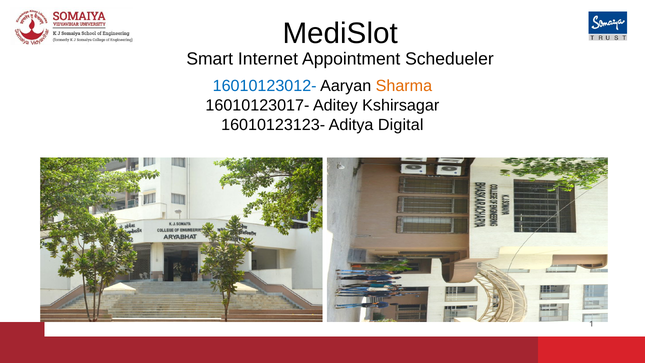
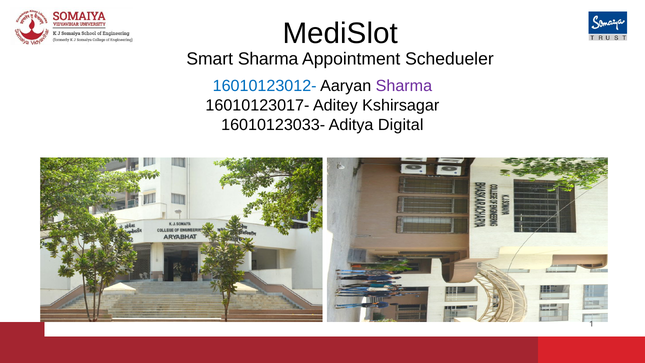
Smart Internet: Internet -> Sharma
Sharma at (404, 86) colour: orange -> purple
16010123123-: 16010123123- -> 16010123033-
